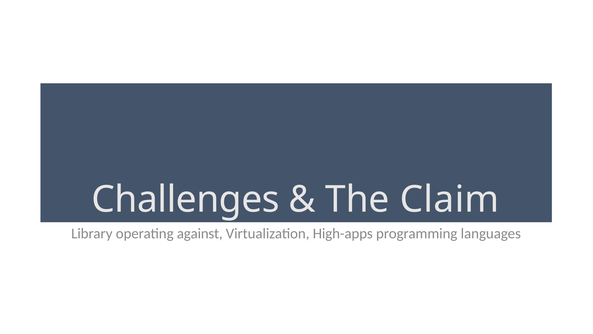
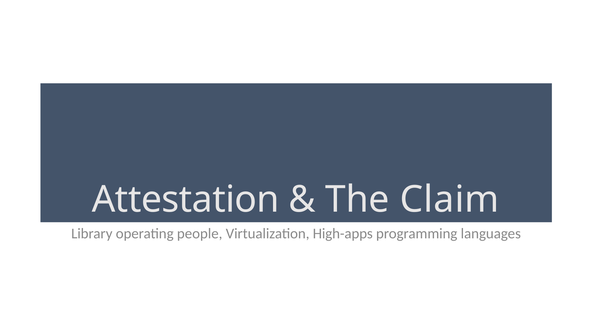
Challenges: Challenges -> Attestation
against: against -> people
